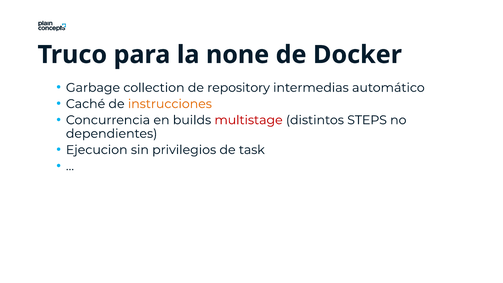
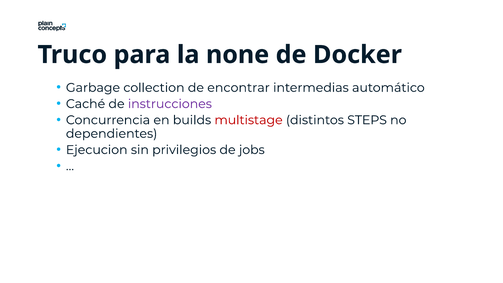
repository: repository -> encontrar
instrucciones colour: orange -> purple
task: task -> jobs
